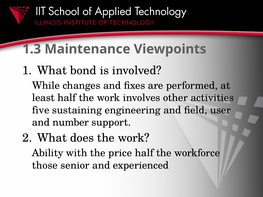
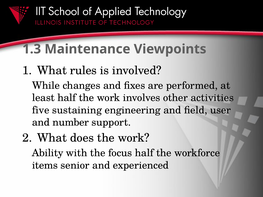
bond: bond -> rules
price: price -> focus
those: those -> items
